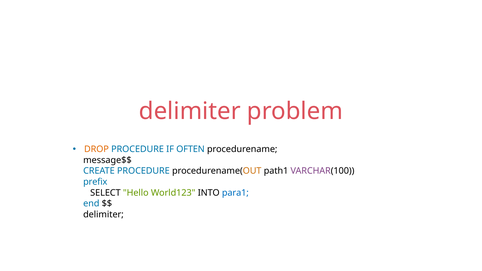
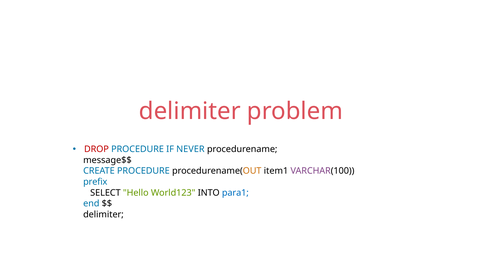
DROP colour: orange -> red
OFTEN: OFTEN -> NEVER
path1: path1 -> item1
